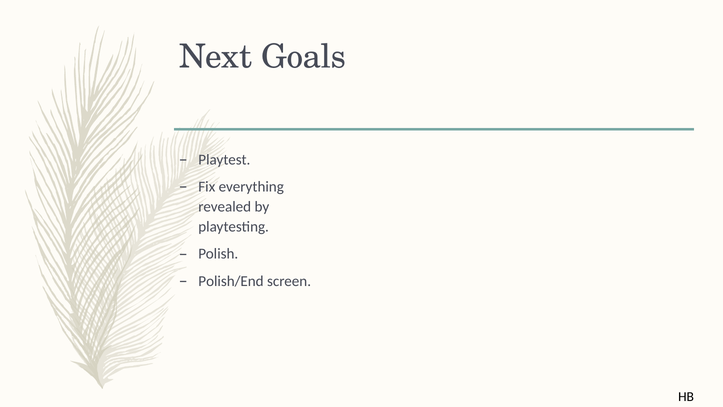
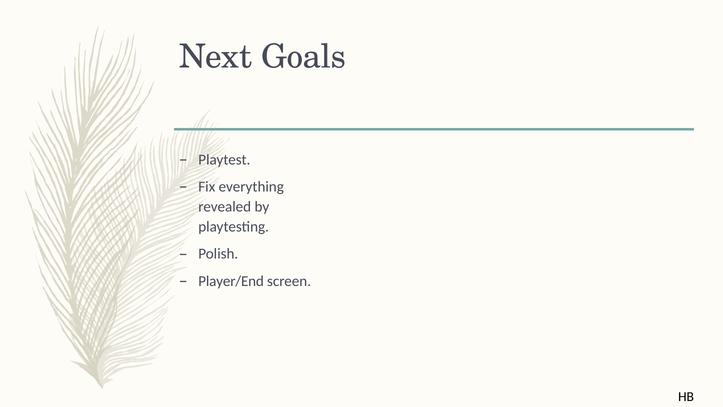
Polish/End: Polish/End -> Player/End
